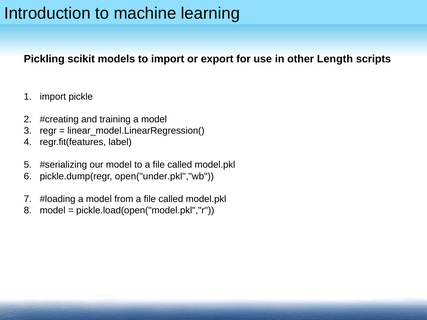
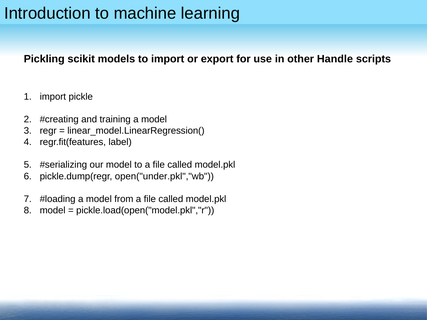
Length: Length -> Handle
